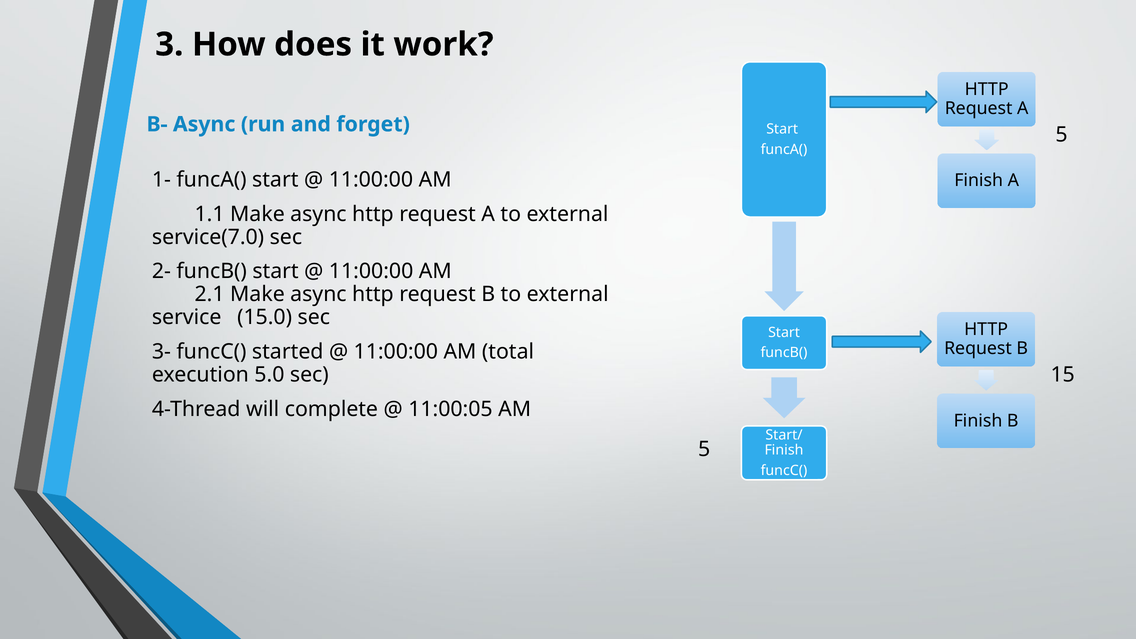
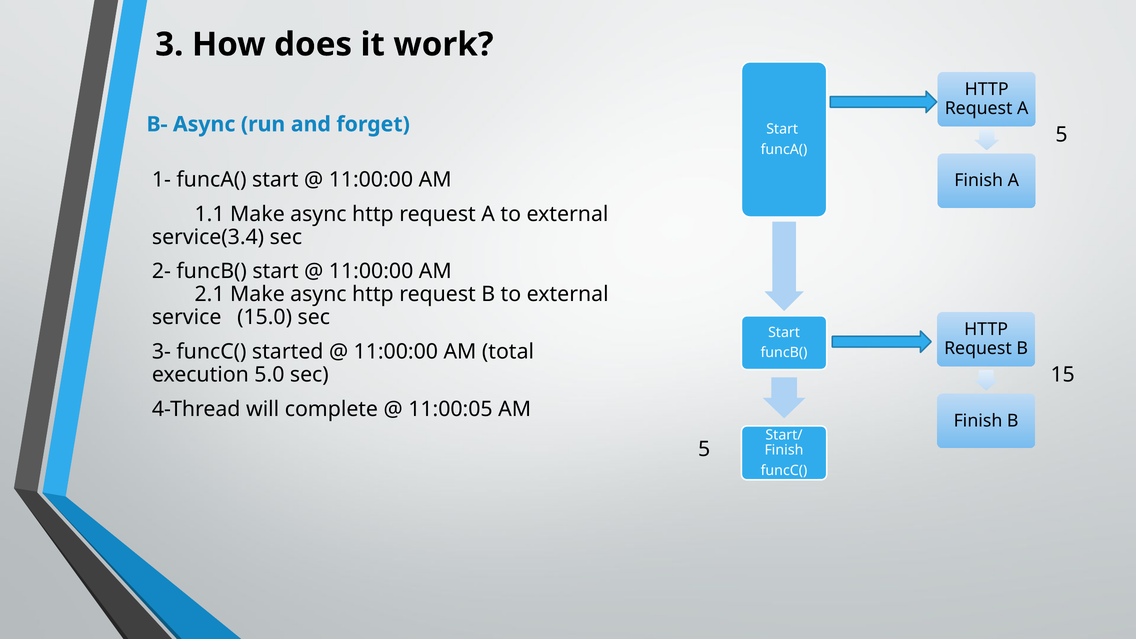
service(7.0: service(7.0 -> service(3.4
